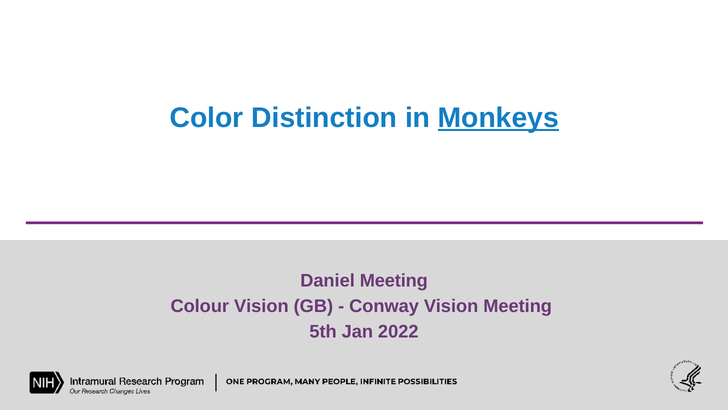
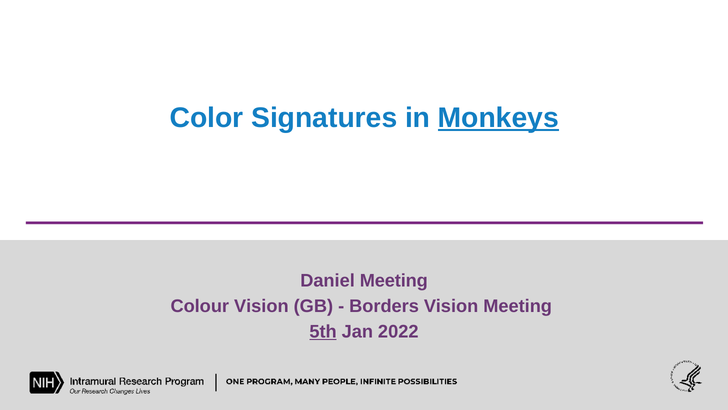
Distinction: Distinction -> Signatures
Conway: Conway -> Borders
5th underline: none -> present
